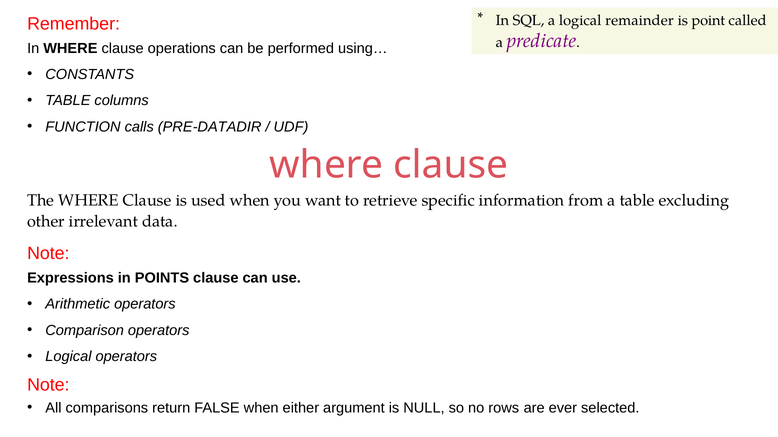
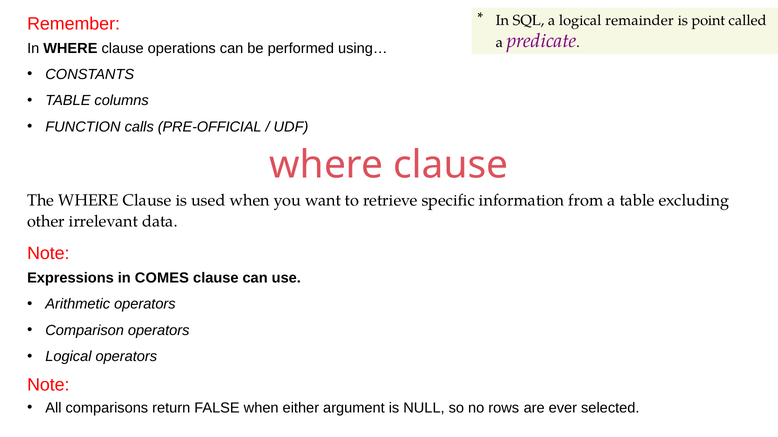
PRE-DATADIR: PRE-DATADIR -> PRE-OFFICIAL
POINTS: POINTS -> COMES
